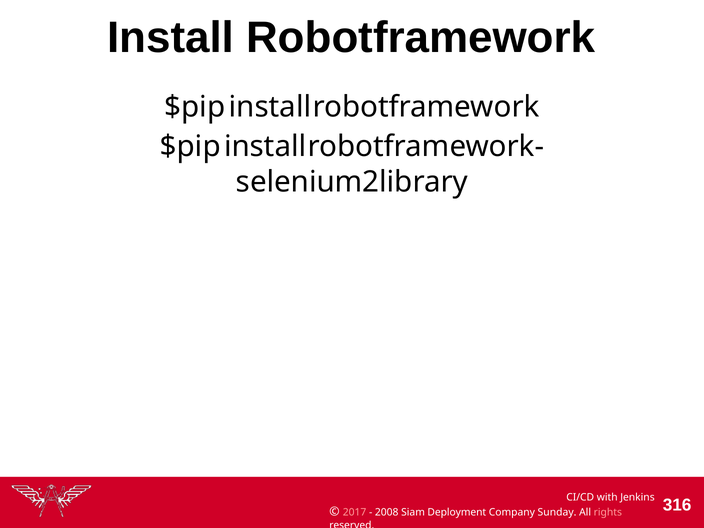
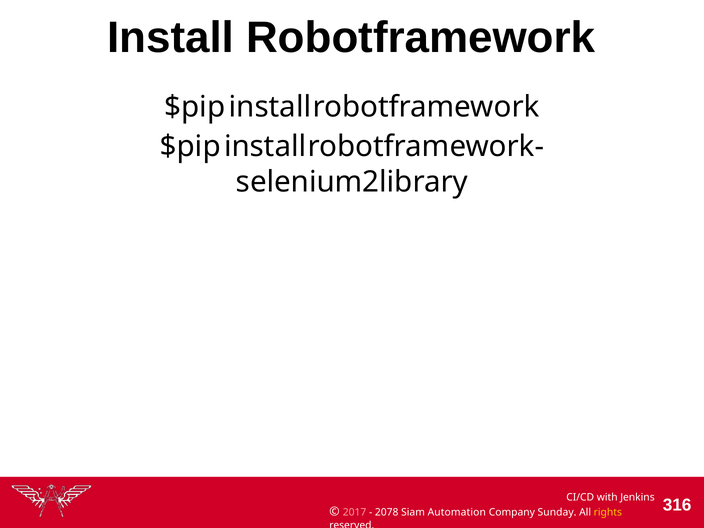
2008: 2008 -> 2078
Deployment: Deployment -> Automation
rights colour: pink -> yellow
